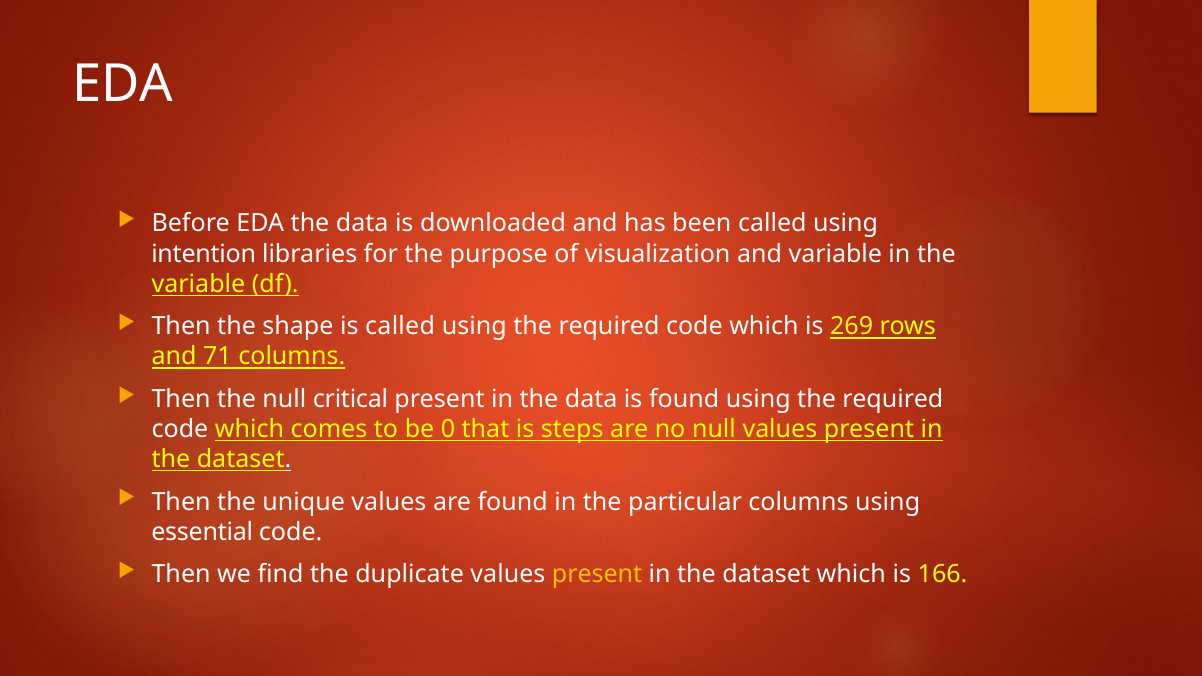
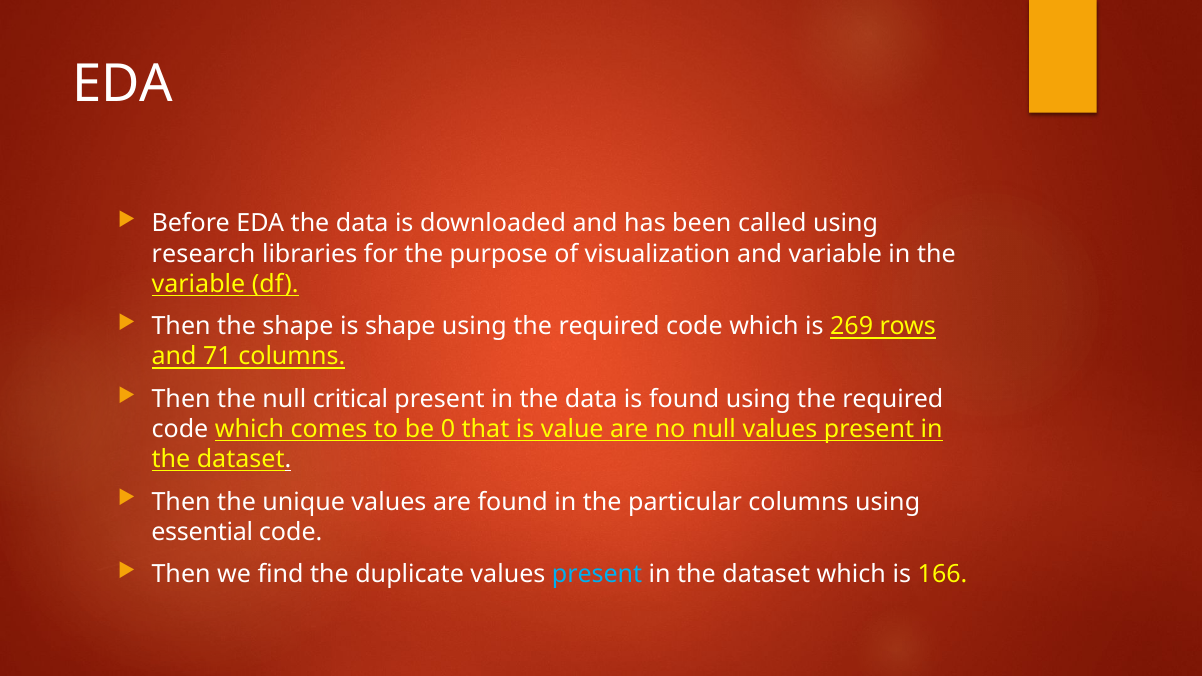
intention: intention -> research
is called: called -> shape
steps: steps -> value
present at (597, 575) colour: yellow -> light blue
